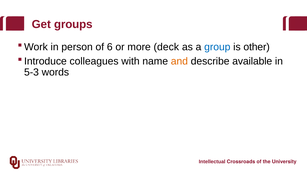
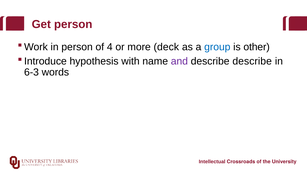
Get groups: groups -> person
6: 6 -> 4
colleagues: colleagues -> hypothesis
and colour: orange -> purple
describe available: available -> describe
5-3: 5-3 -> 6-3
